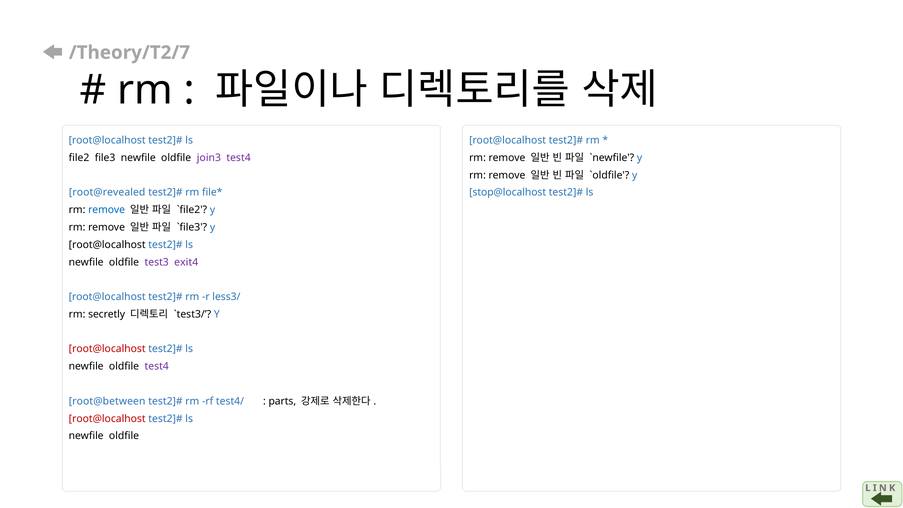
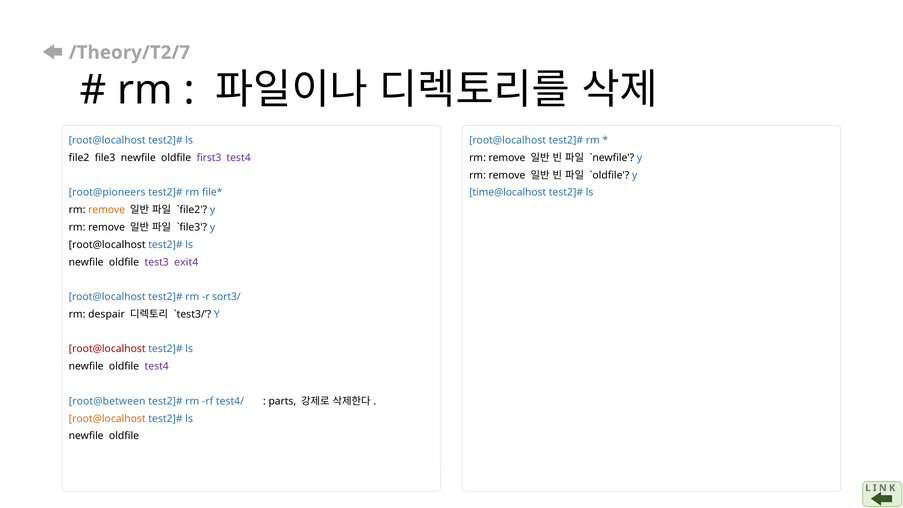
join3: join3 -> first3
root@revealed: root@revealed -> root@pioneers
stop@localhost: stop@localhost -> time@localhost
remove at (107, 210) colour: blue -> orange
less3/: less3/ -> sort3/
secretly: secretly -> despair
root@localhost at (107, 419) colour: red -> orange
